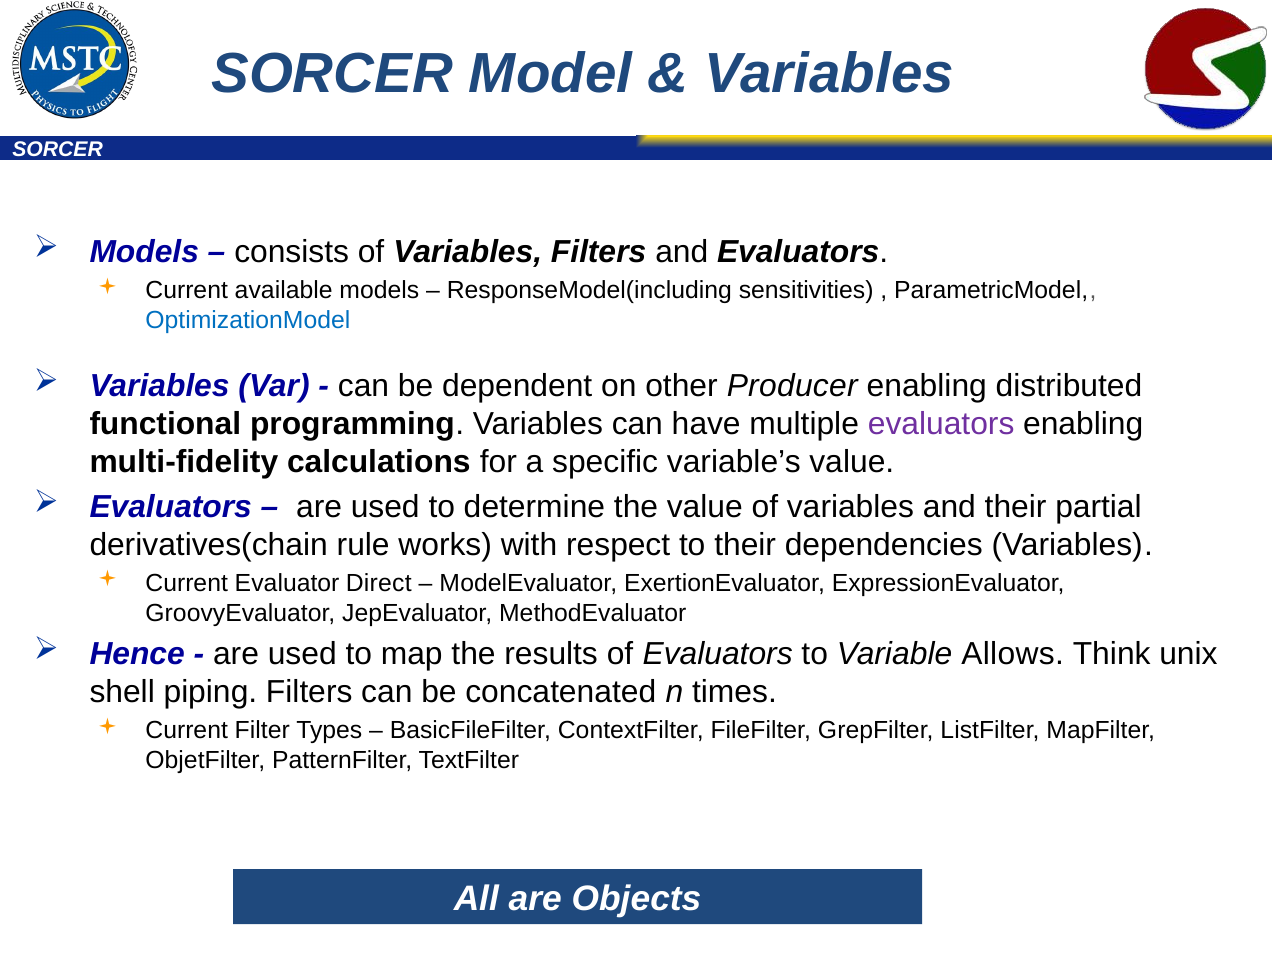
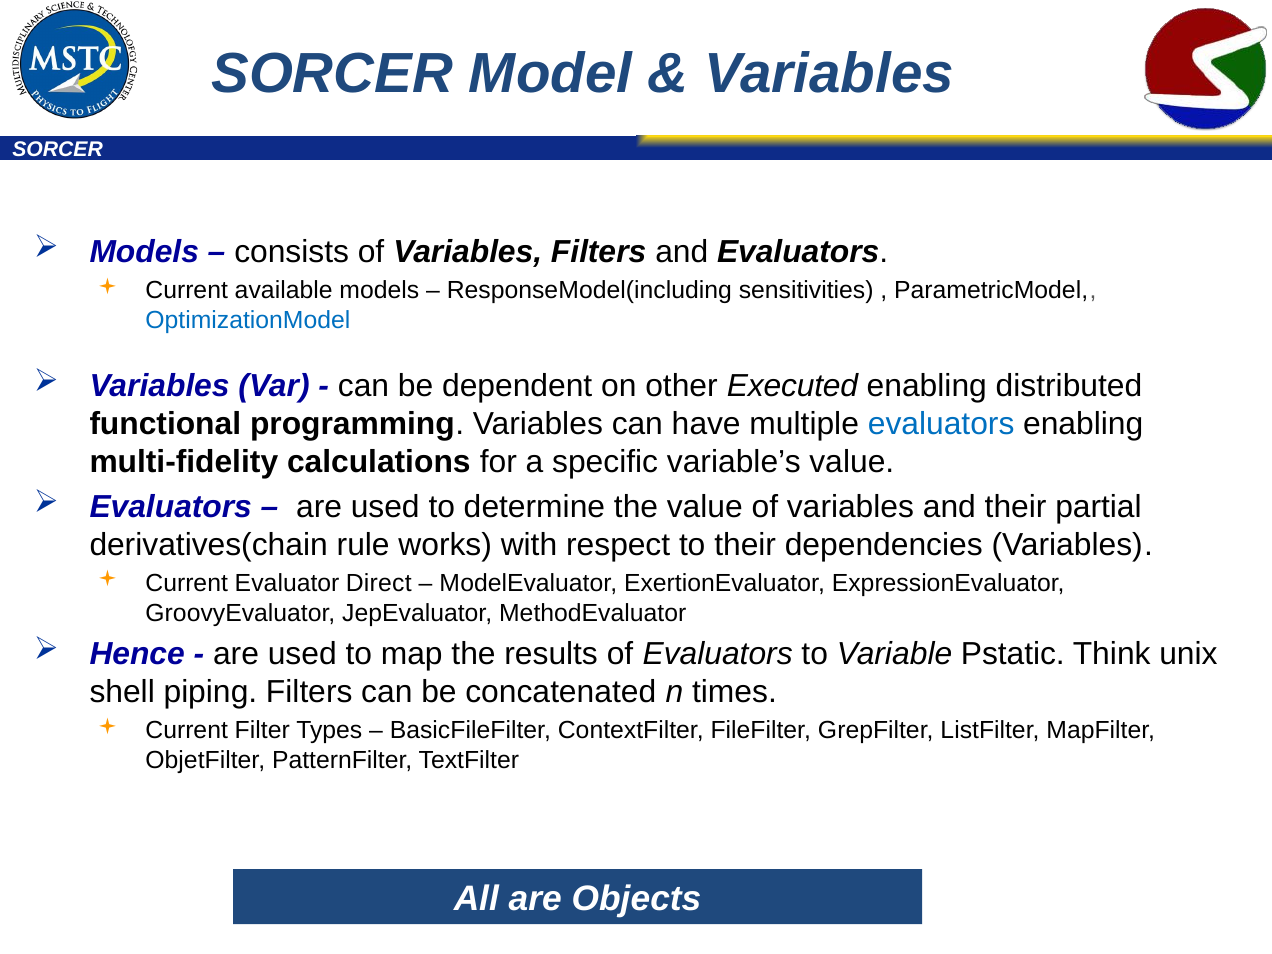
Producer: Producer -> Executed
evaluators at (941, 424) colour: purple -> blue
Allows: Allows -> Pstatic
